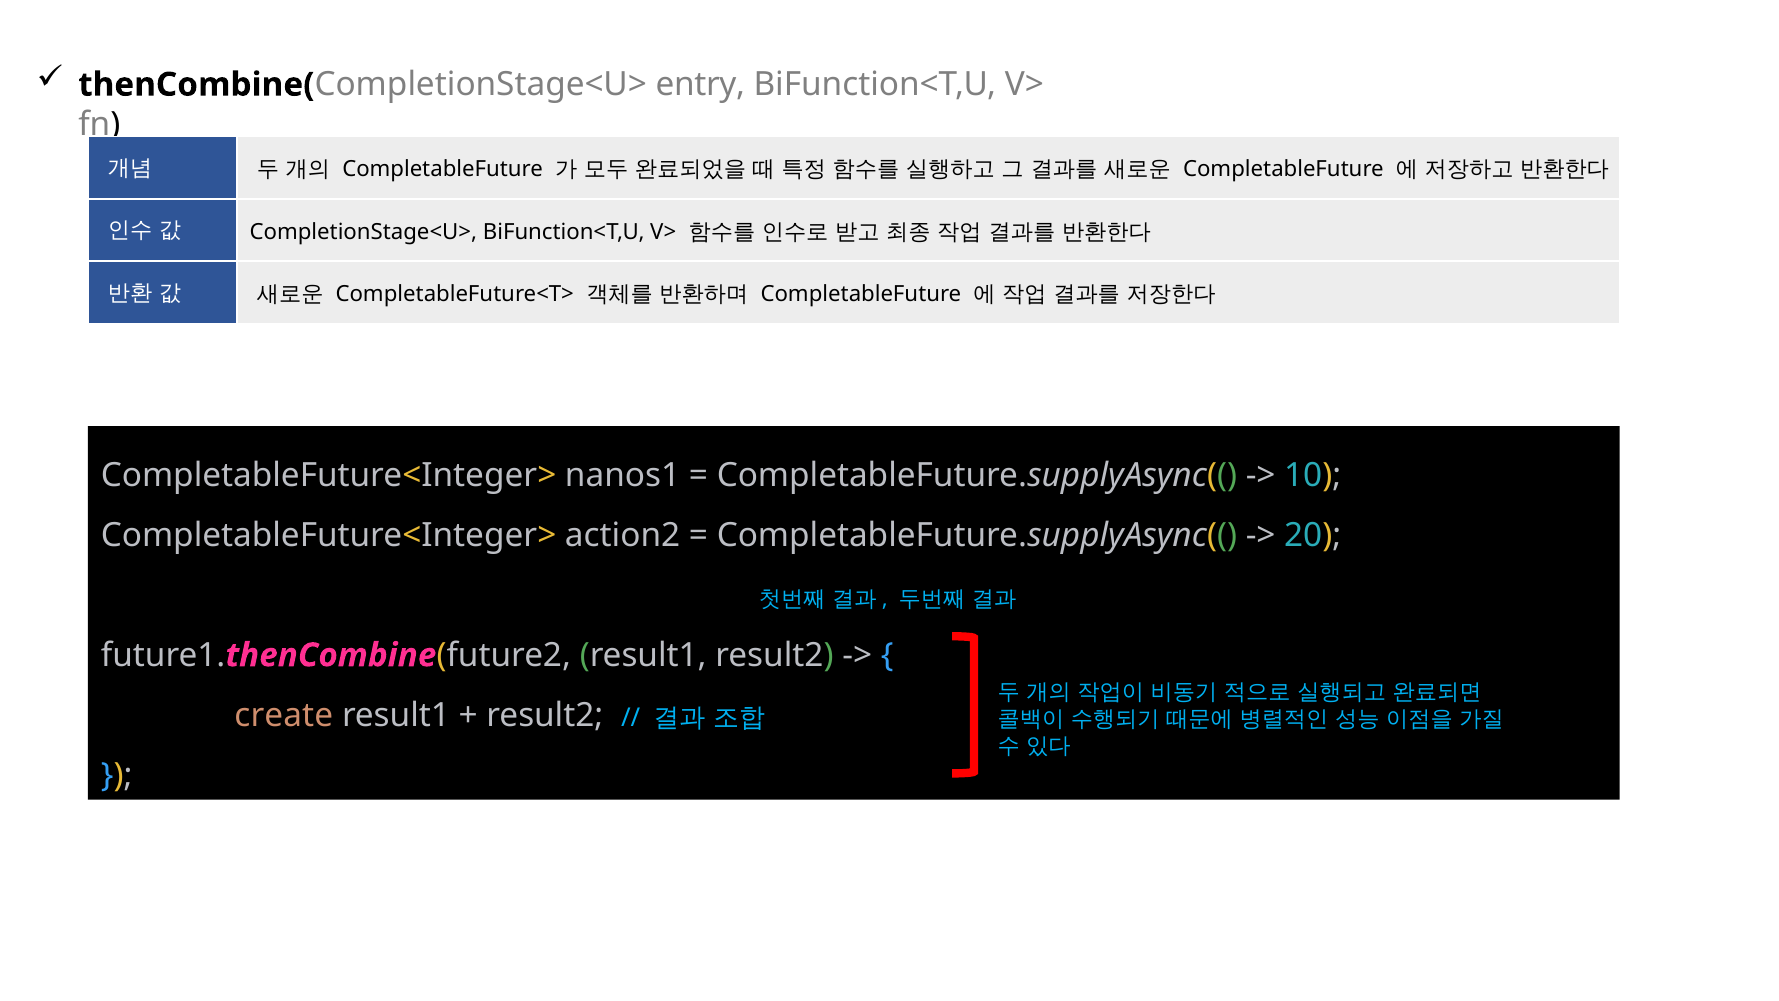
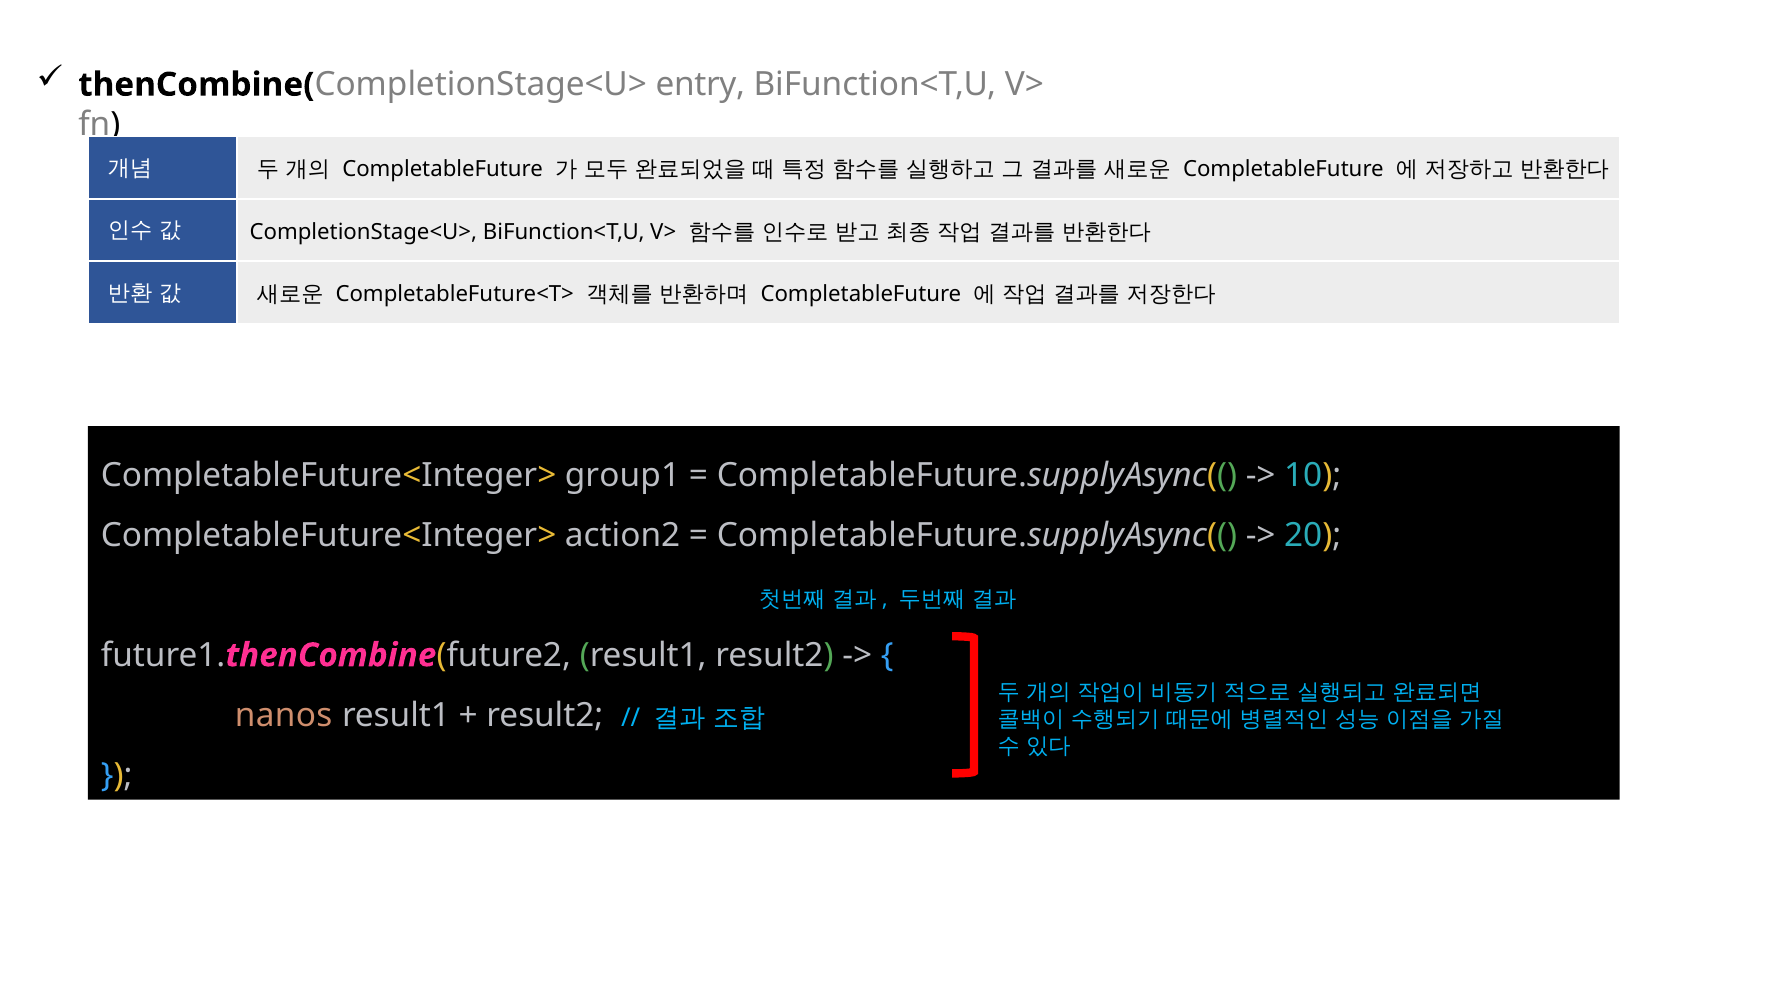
nanos1: nanos1 -> group1
create: create -> nanos
